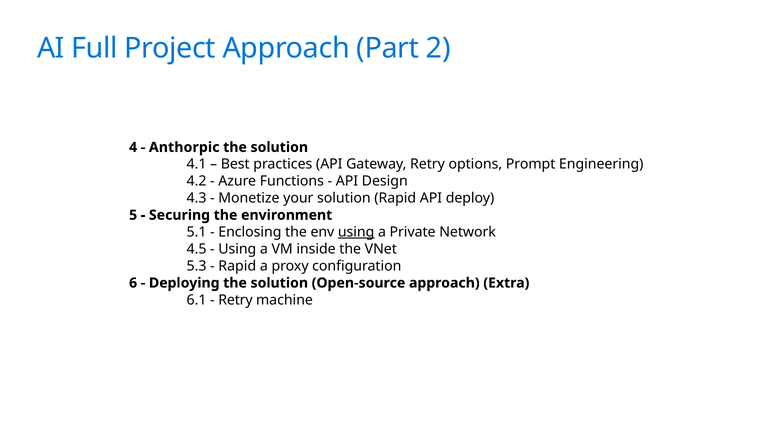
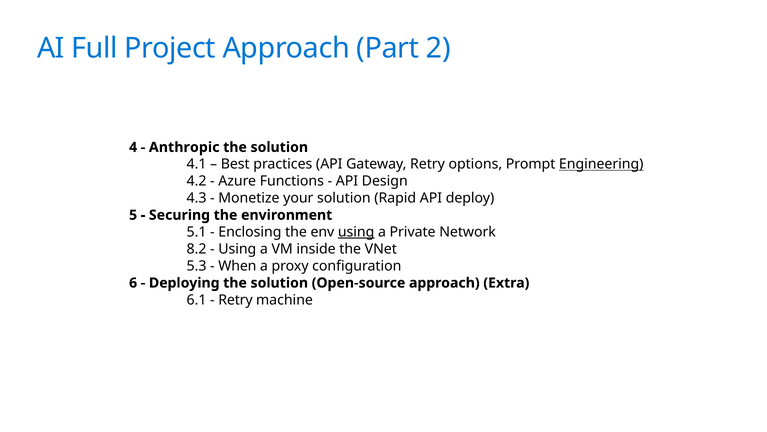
Anthorpic: Anthorpic -> Anthropic
Engineering underline: none -> present
4.5: 4.5 -> 8.2
Rapid at (237, 266): Rapid -> When
